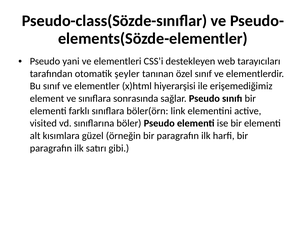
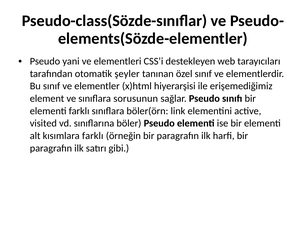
sonrasında: sonrasında -> sorusunun
kısımlara güzel: güzel -> farklı
